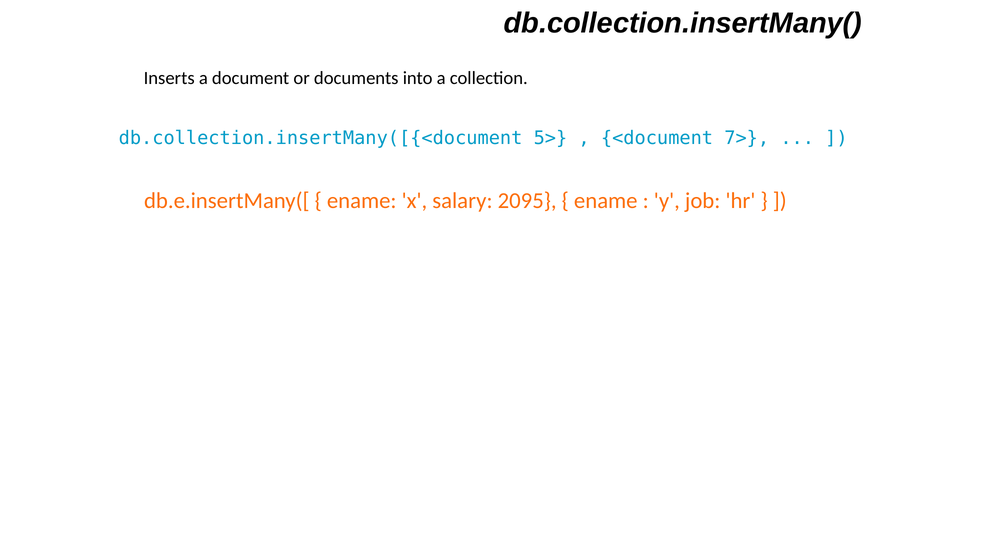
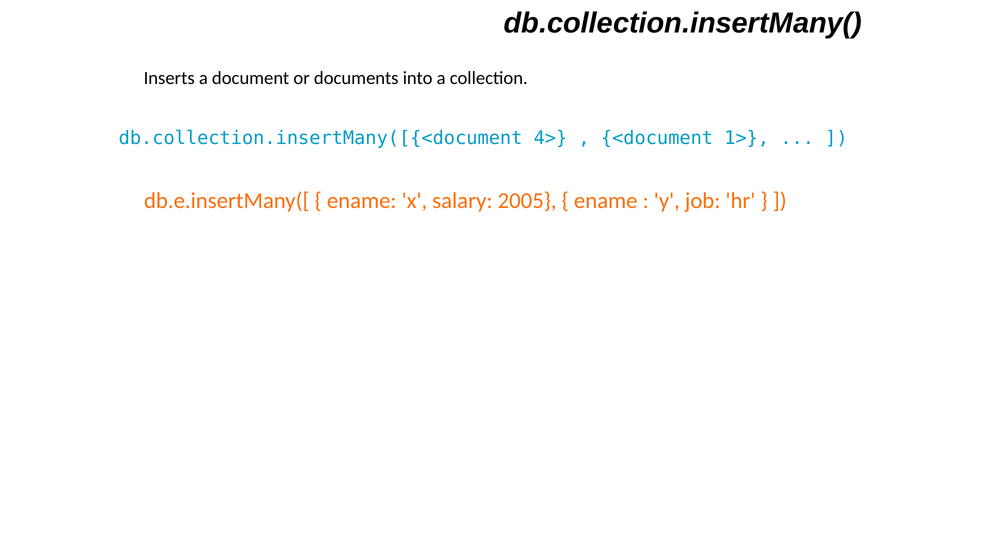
5>: 5> -> 4>
7>: 7> -> 1>
2095: 2095 -> 2005
